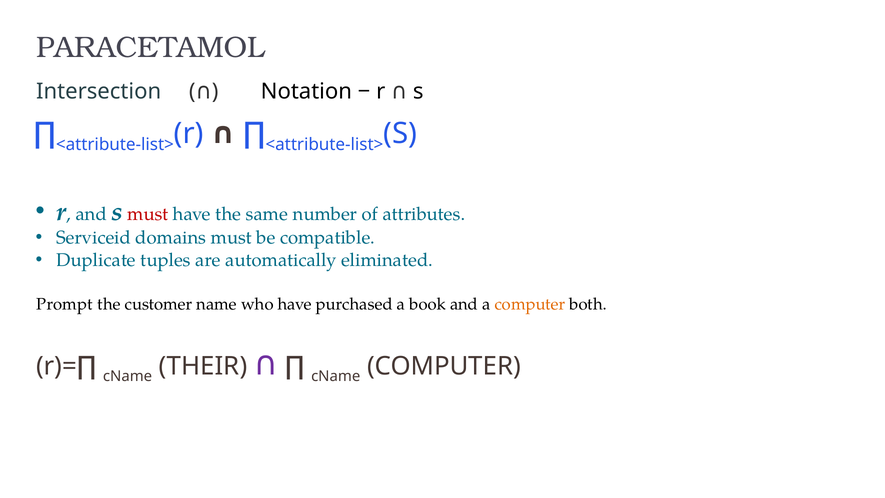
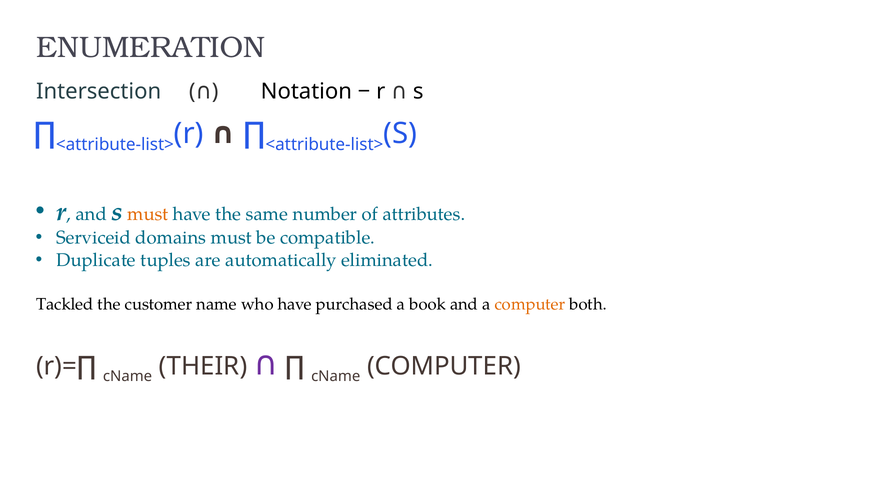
PARACETAMOL: PARACETAMOL -> ENUMERATION
must at (148, 214) colour: red -> orange
Prompt: Prompt -> Tackled
